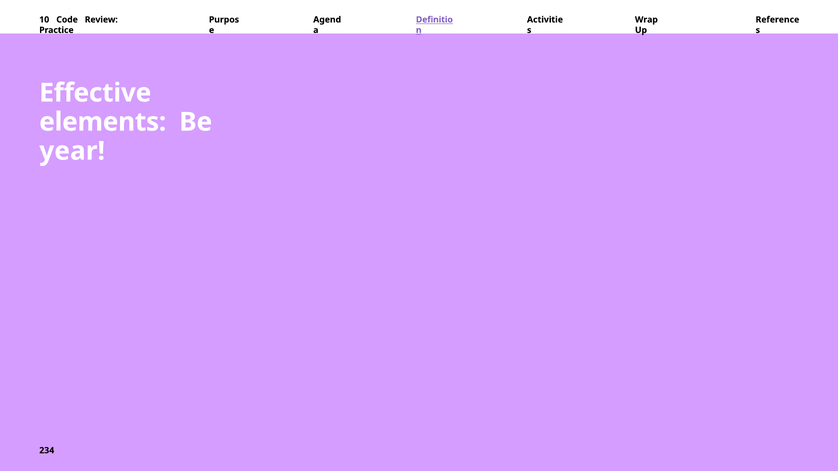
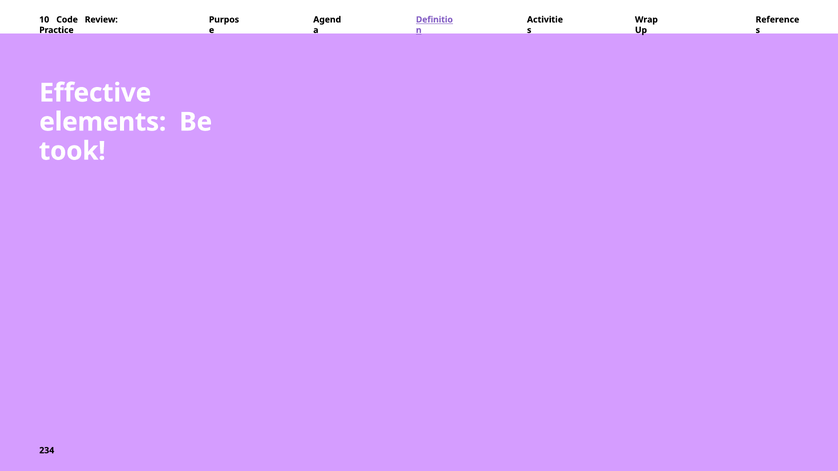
year: year -> took
